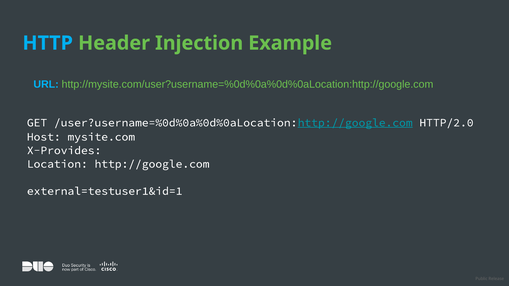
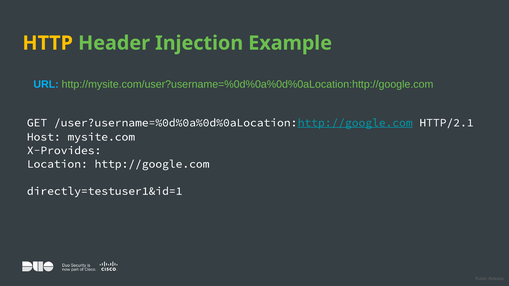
HTTP colour: light blue -> yellow
HTTP/2.0: HTTP/2.0 -> HTTP/2.1
external=testuser1&id=1: external=testuser1&id=1 -> directly=testuser1&id=1
